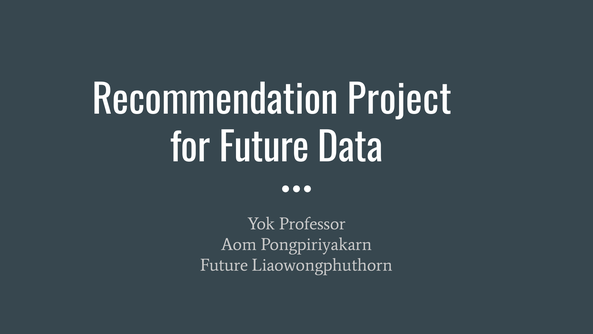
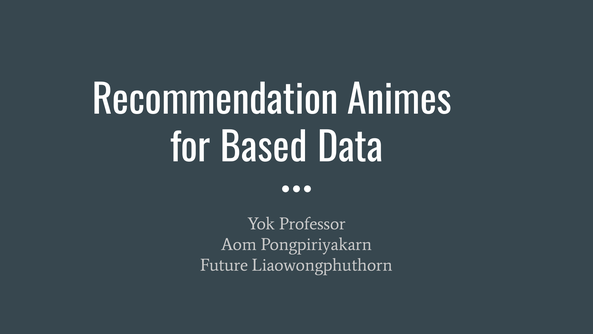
Project: Project -> Animes
for Future: Future -> Based
